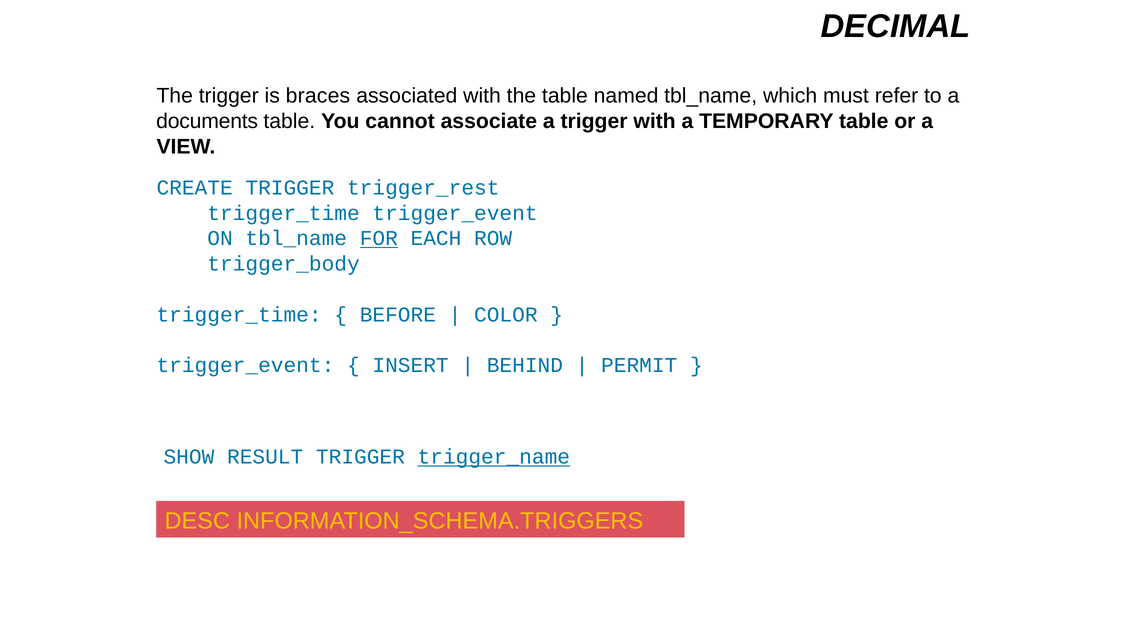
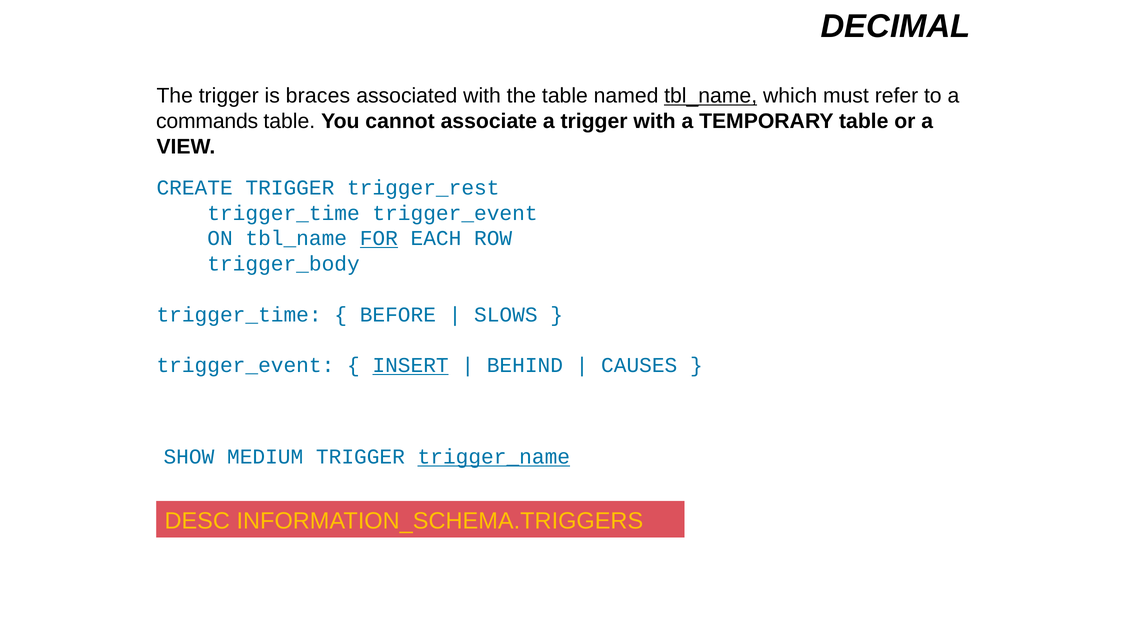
tbl_name at (711, 96) underline: none -> present
documents: documents -> commands
COLOR: COLOR -> SLOWS
INSERT underline: none -> present
PERMIT: PERMIT -> CAUSES
RESULT: RESULT -> MEDIUM
